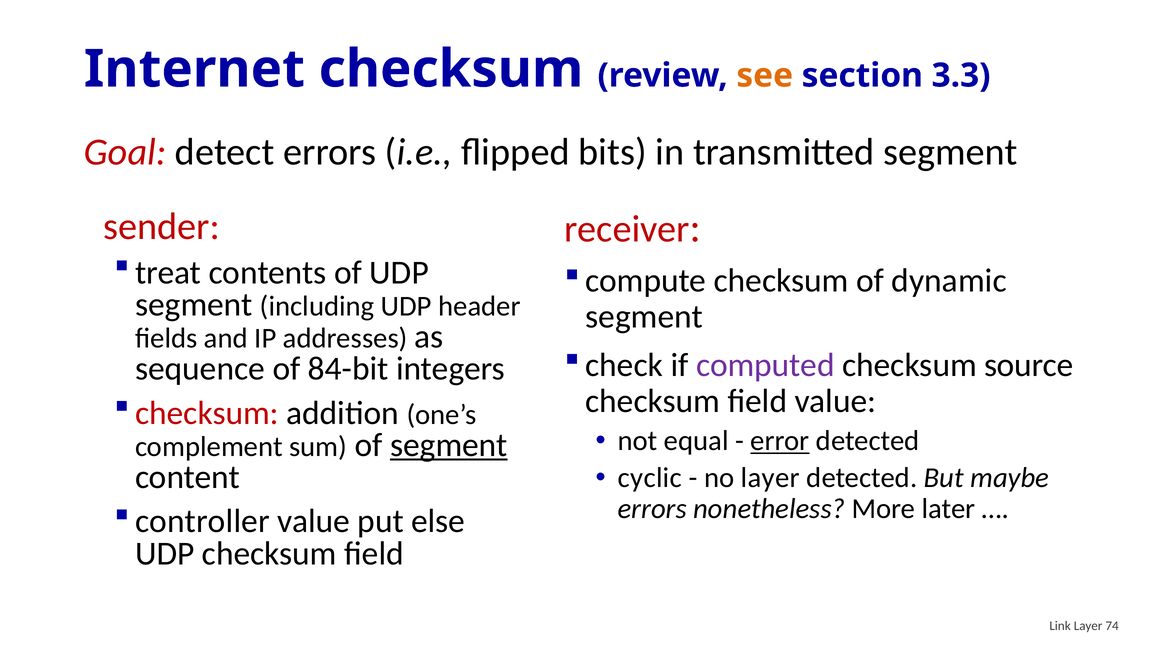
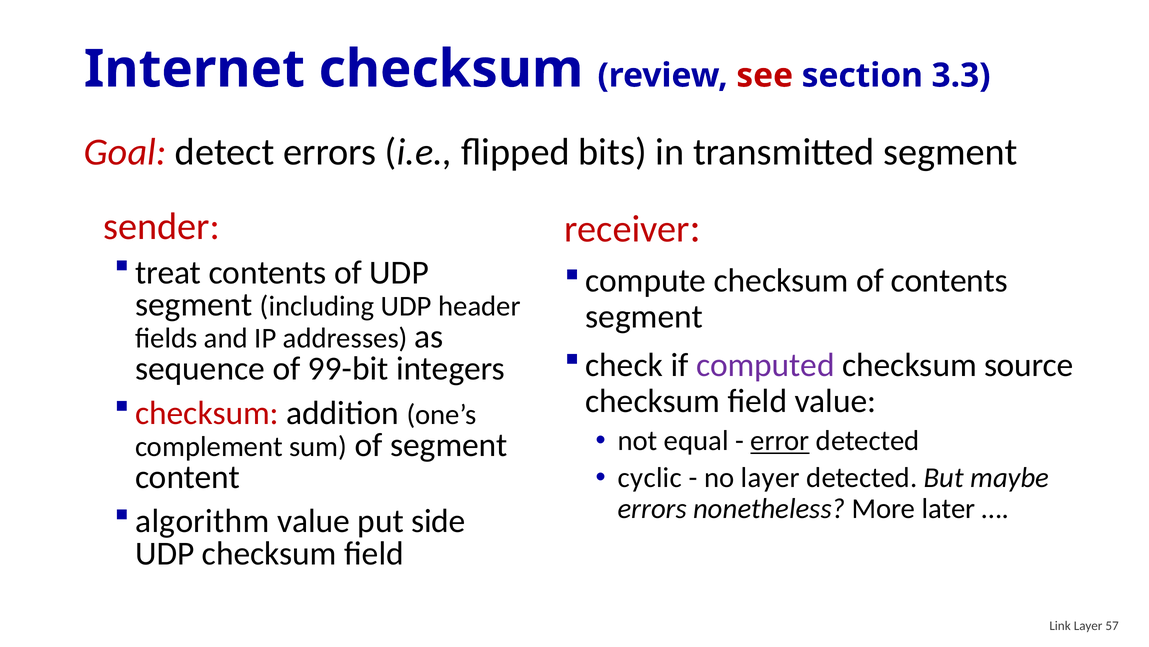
see colour: orange -> red
of dynamic: dynamic -> contents
84-bit: 84-bit -> 99-bit
segment at (449, 445) underline: present -> none
controller: controller -> algorithm
else: else -> side
74: 74 -> 57
